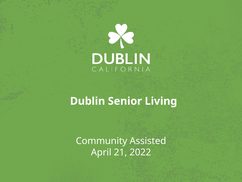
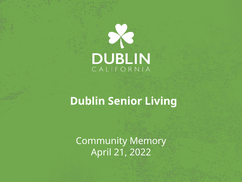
Assisted: Assisted -> Memory
